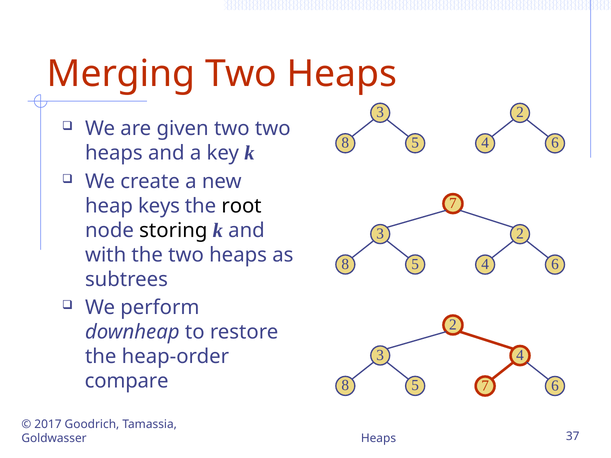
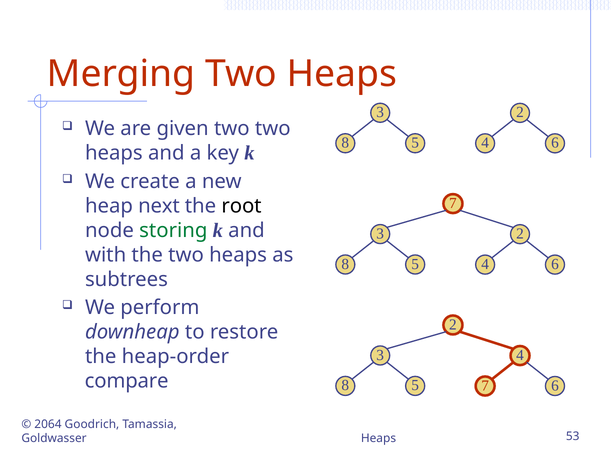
keys: keys -> next
storing colour: black -> green
2017: 2017 -> 2064
37: 37 -> 53
